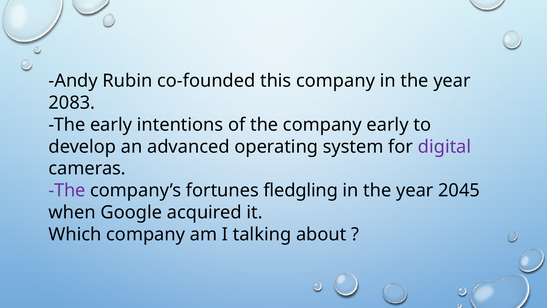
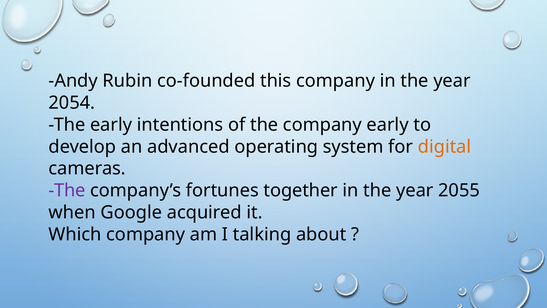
2083: 2083 -> 2054
digital colour: purple -> orange
fledgling: fledgling -> together
2045: 2045 -> 2055
